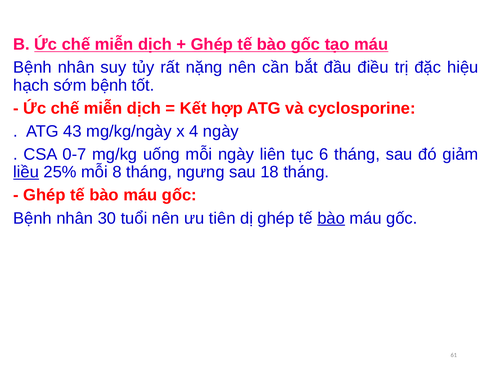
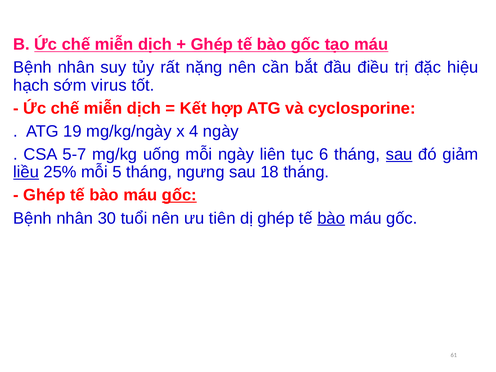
sớm bệnh: bệnh -> virus
43: 43 -> 19
0-7: 0-7 -> 5-7
sau at (399, 154) underline: none -> present
8: 8 -> 5
gốc at (179, 195) underline: none -> present
